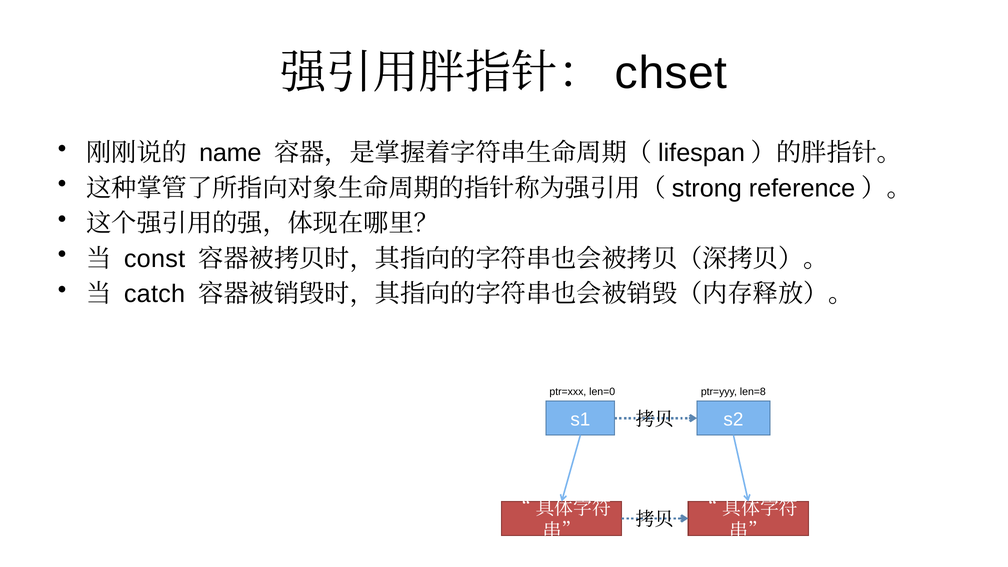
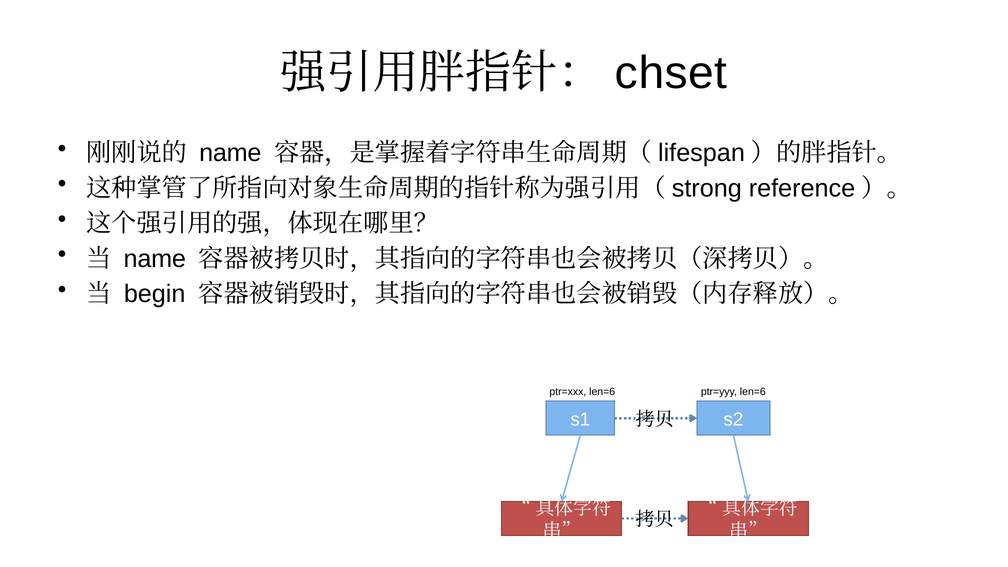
const at (155, 259): const -> name
catch: catch -> begin
ptr=xxx len=0: len=0 -> len=6
ptr=yyy len=8: len=8 -> len=6
